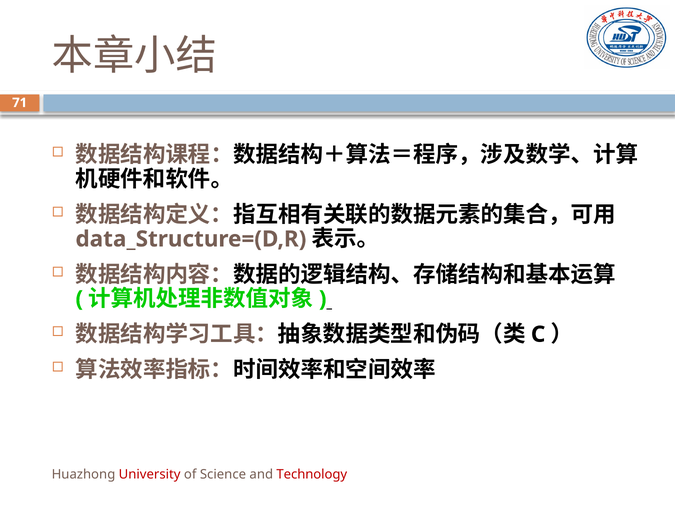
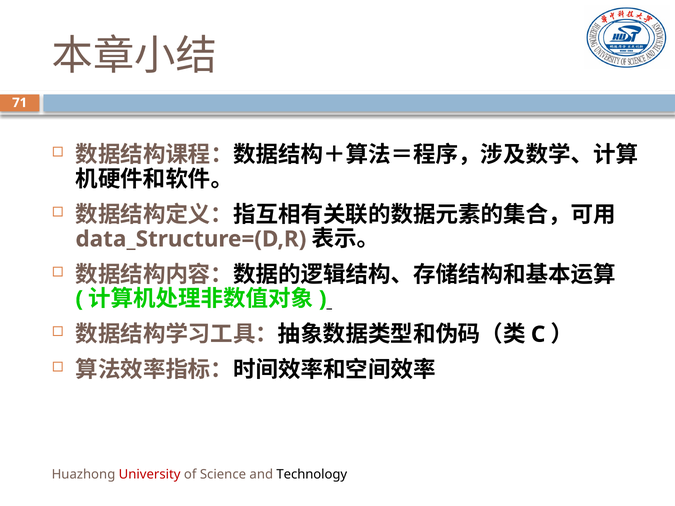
Technology colour: red -> black
